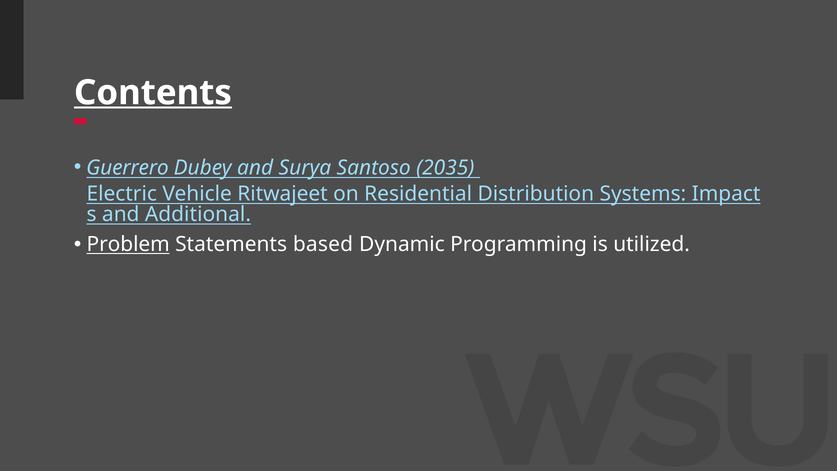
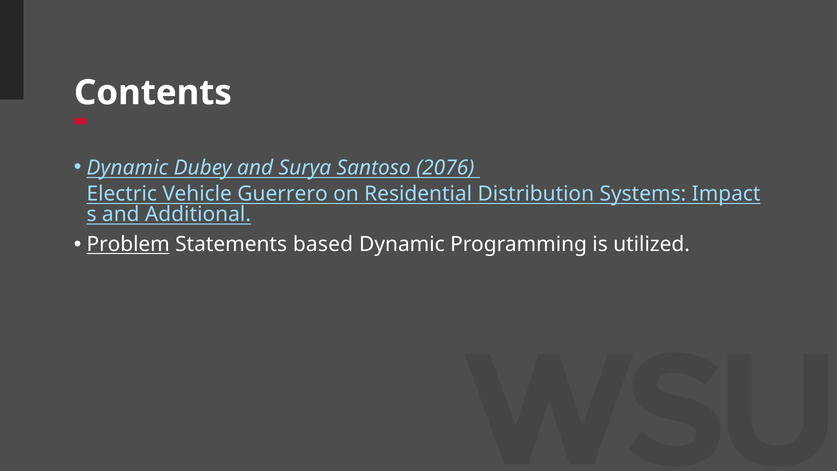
Contents underline: present -> none
Guerrero at (127, 168): Guerrero -> Dynamic
2035: 2035 -> 2076
Ritwajeet: Ritwajeet -> Guerrero
